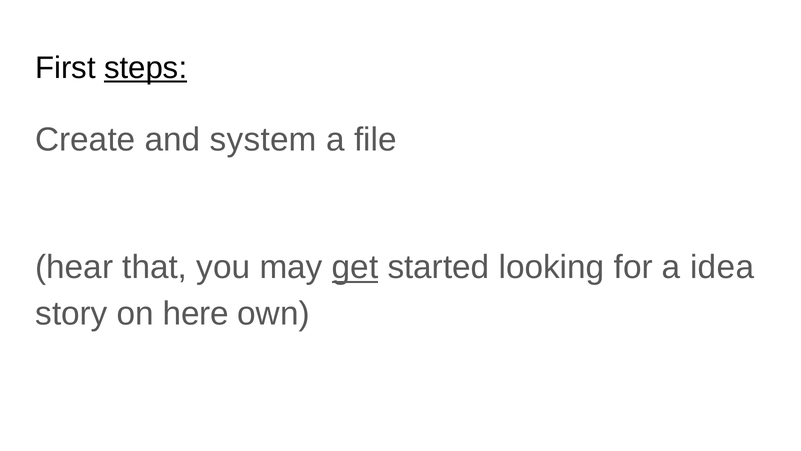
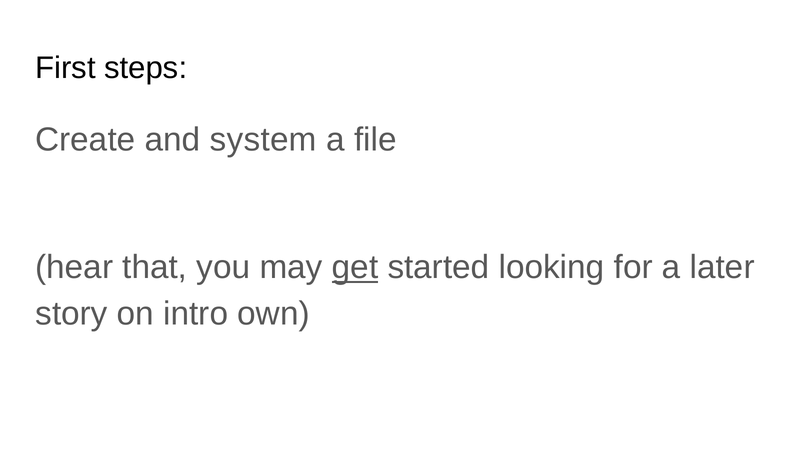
steps underline: present -> none
idea: idea -> later
here: here -> intro
